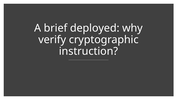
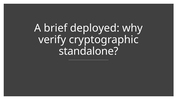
instruction: instruction -> standalone
